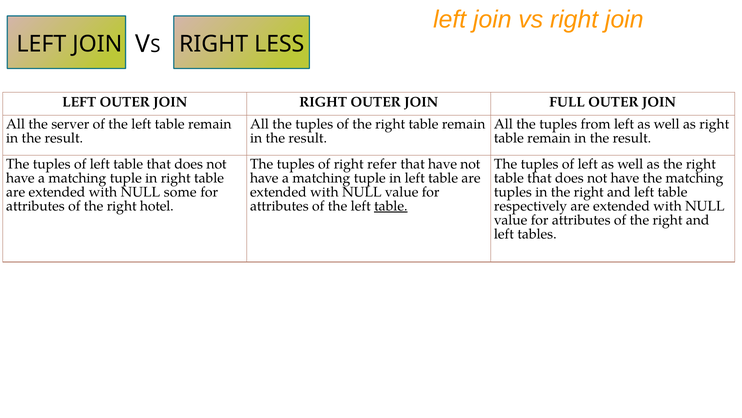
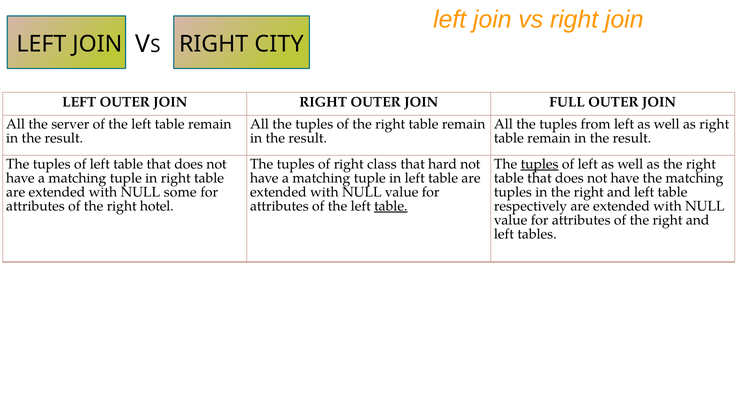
LESS: LESS -> CITY
refer: refer -> class
that have: have -> hard
tuples at (540, 164) underline: none -> present
